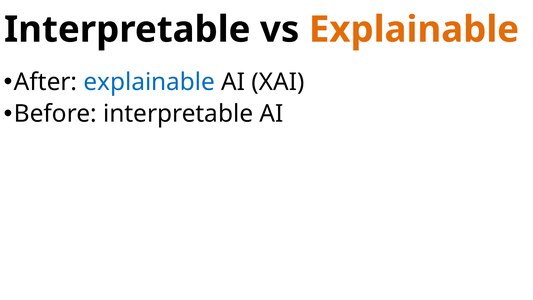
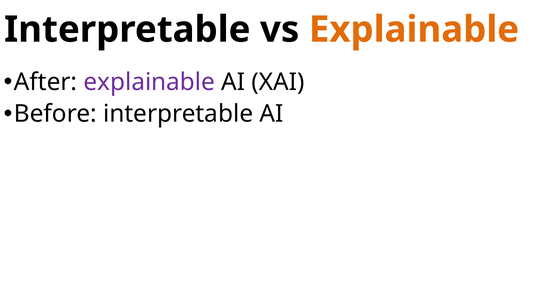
explainable at (149, 82) colour: blue -> purple
